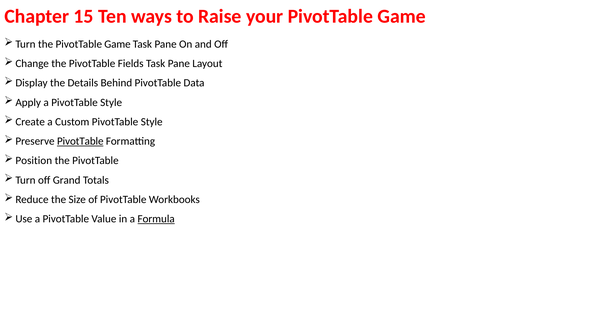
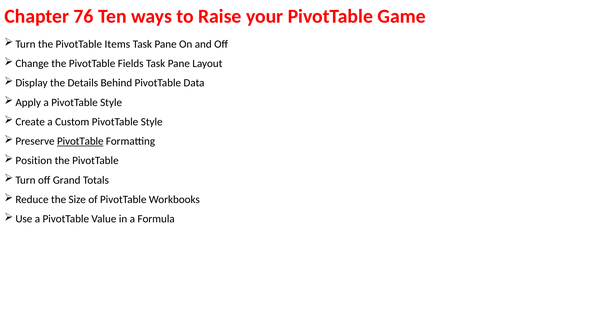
15: 15 -> 76
the PivotTable Game: Game -> Items
Formula underline: present -> none
